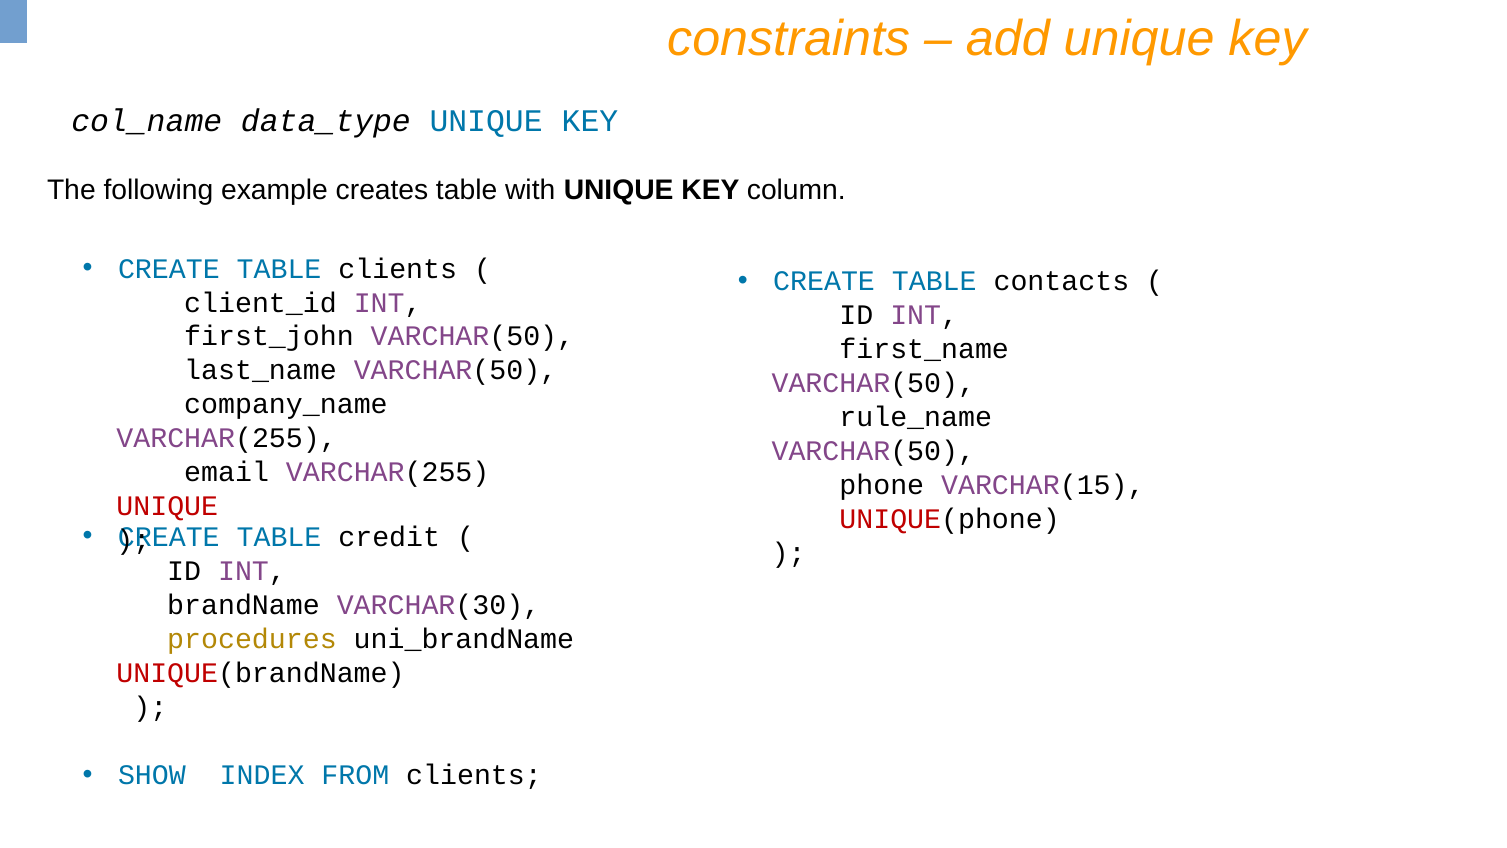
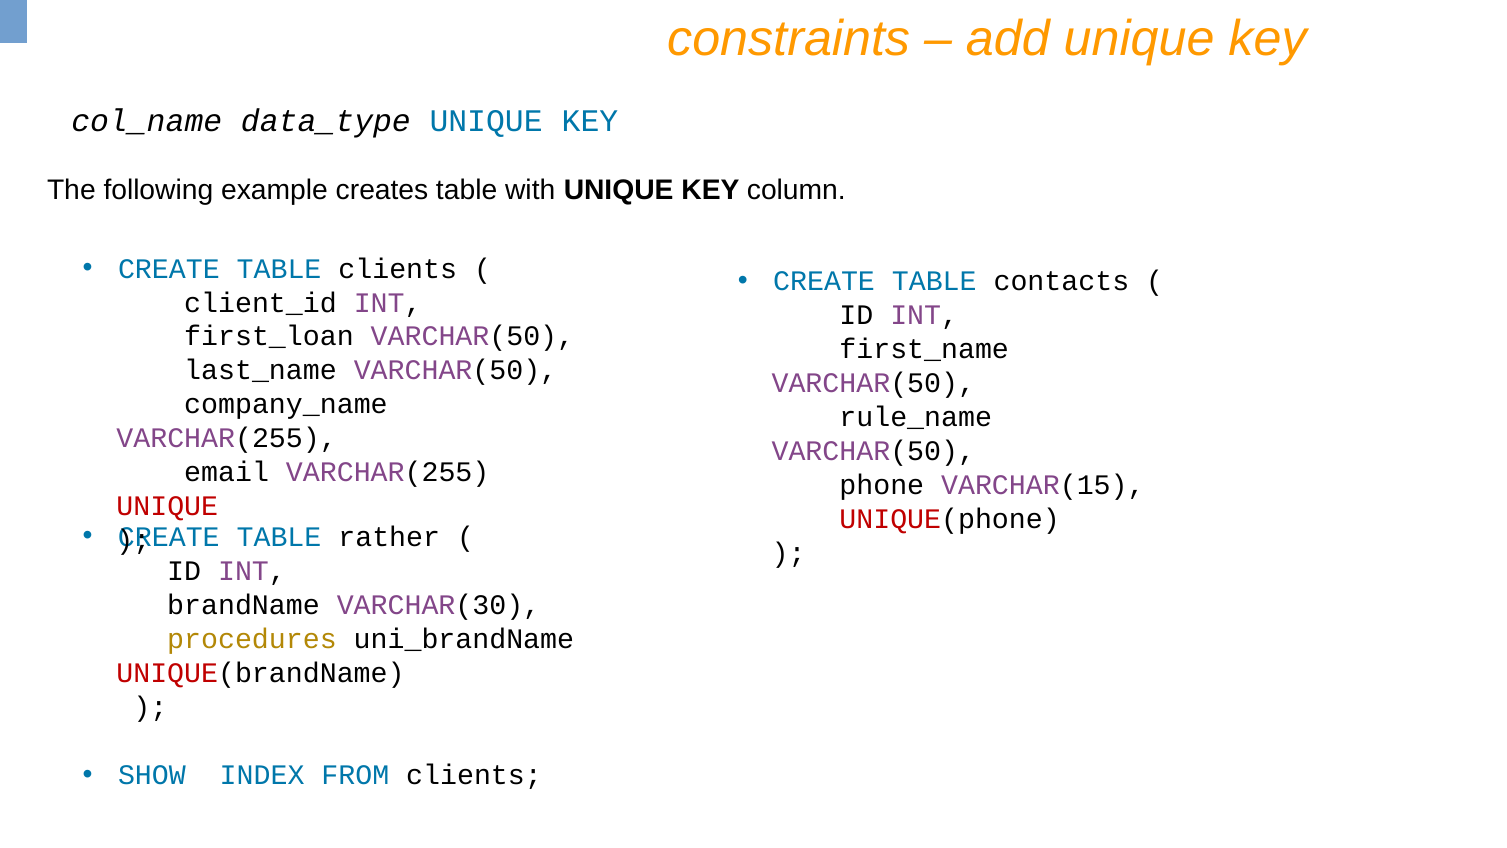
first_john: first_john -> first_loan
credit: credit -> rather
